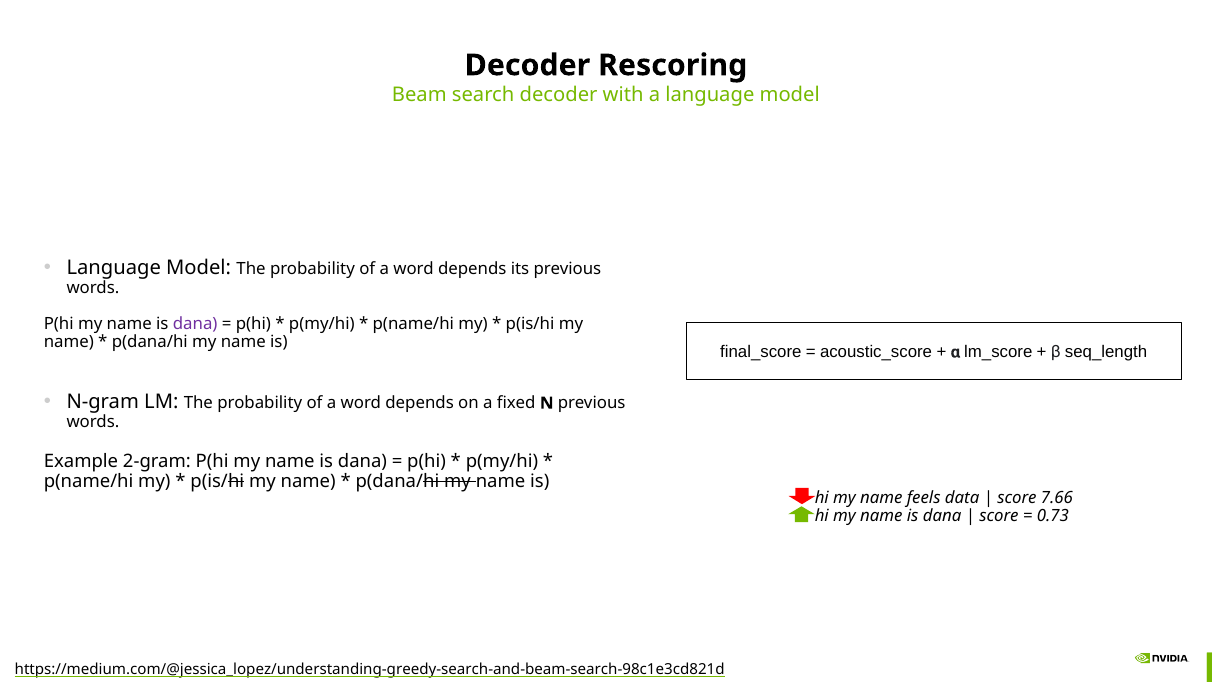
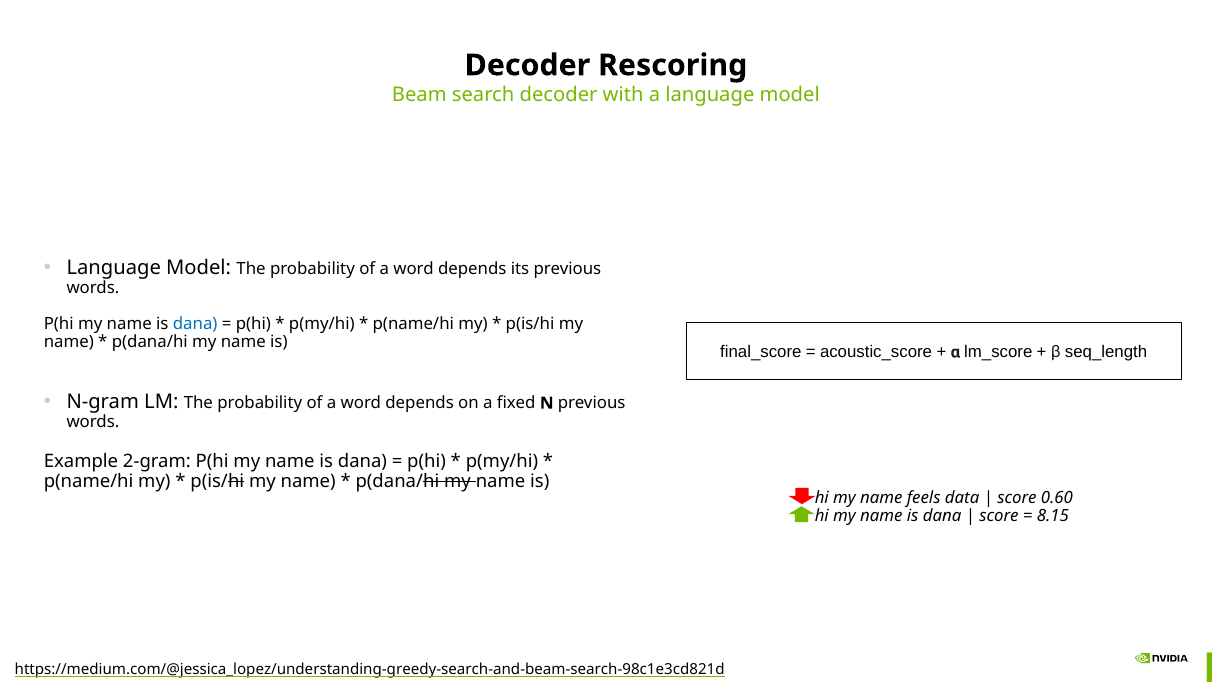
dana at (195, 324) colour: purple -> blue
7.66: 7.66 -> 0.60
0.73: 0.73 -> 8.15
